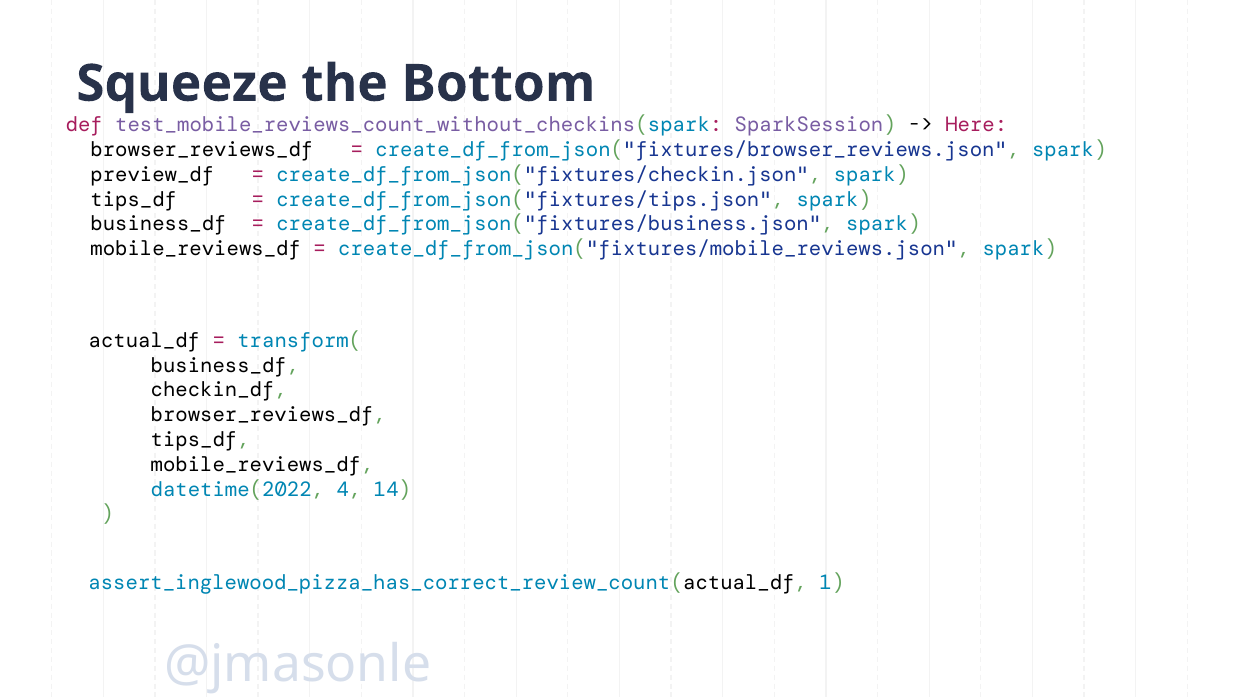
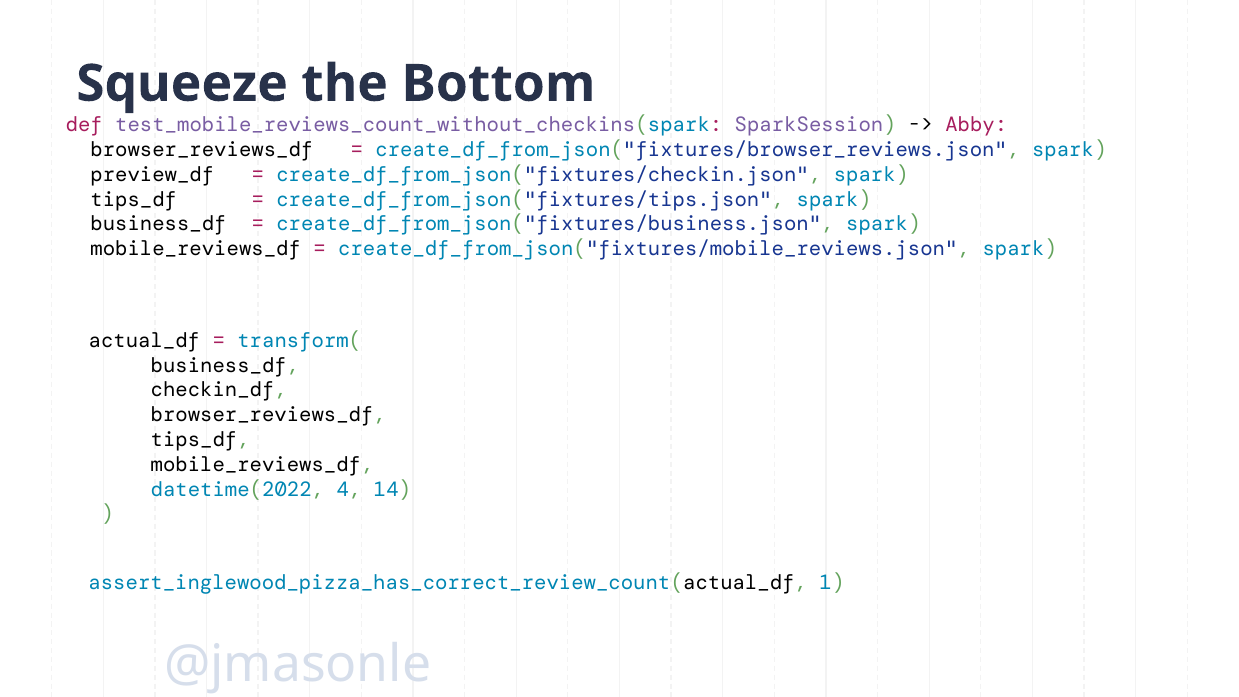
Here: Here -> Abby
